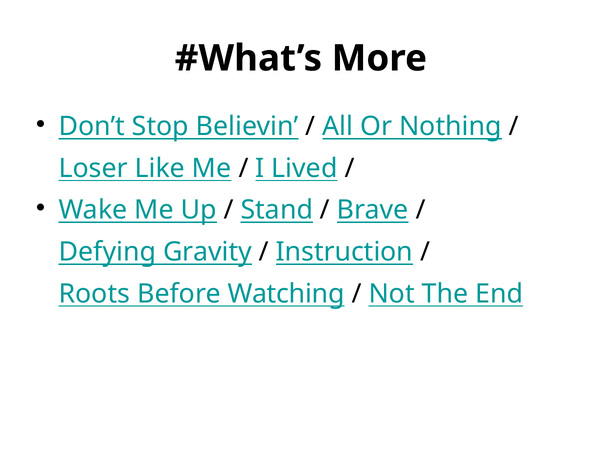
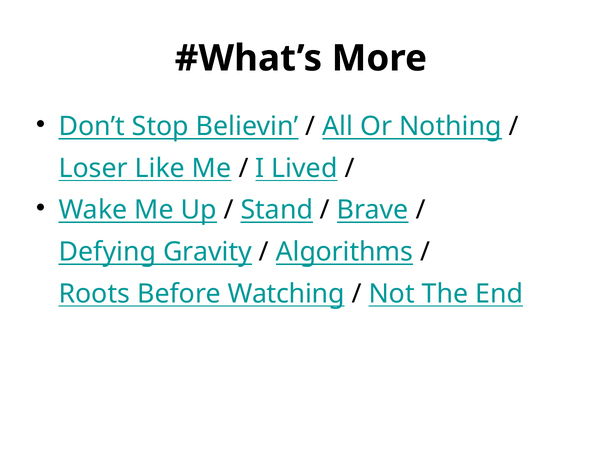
Instruction: Instruction -> Algorithms
